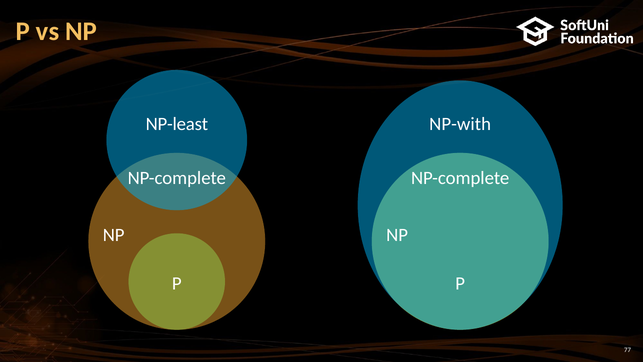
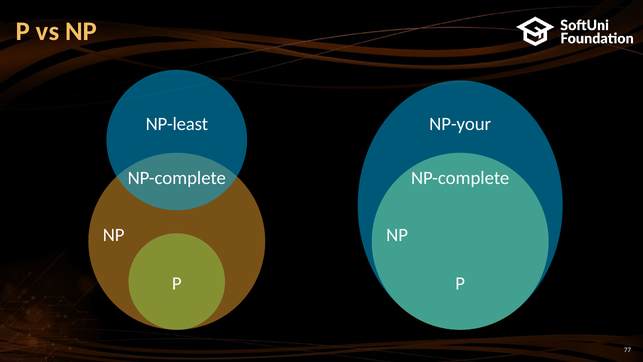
NP-with: NP-with -> NP-your
